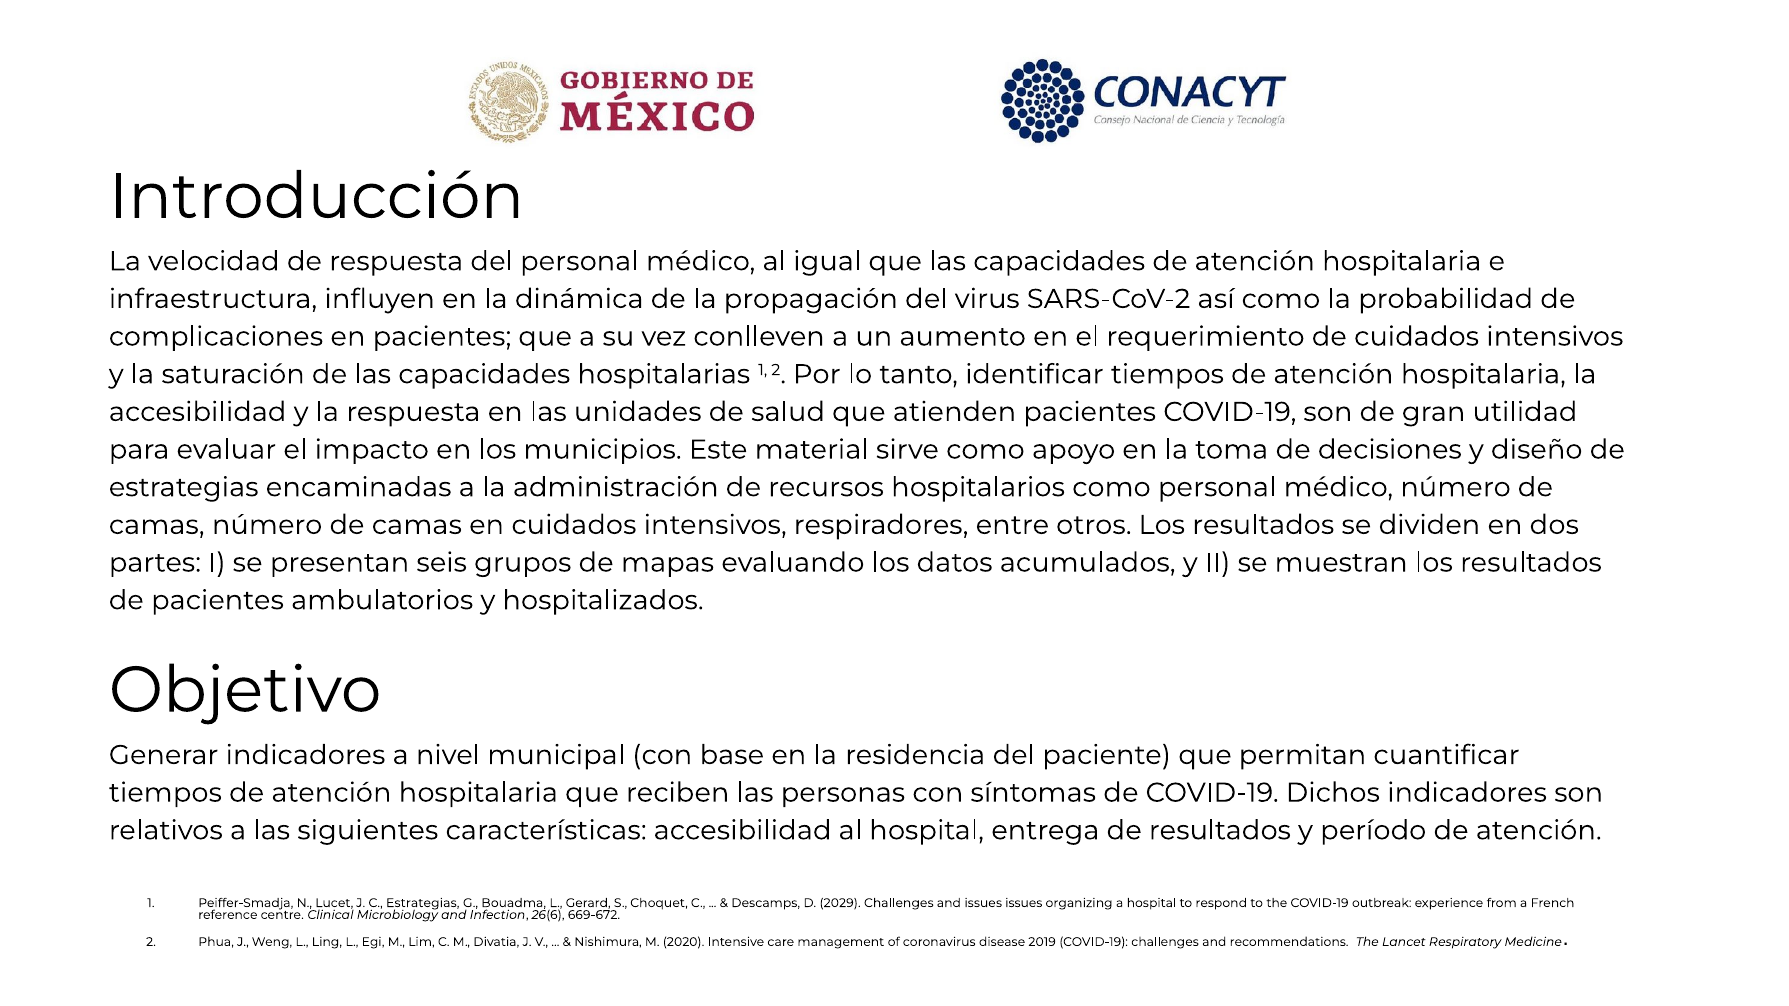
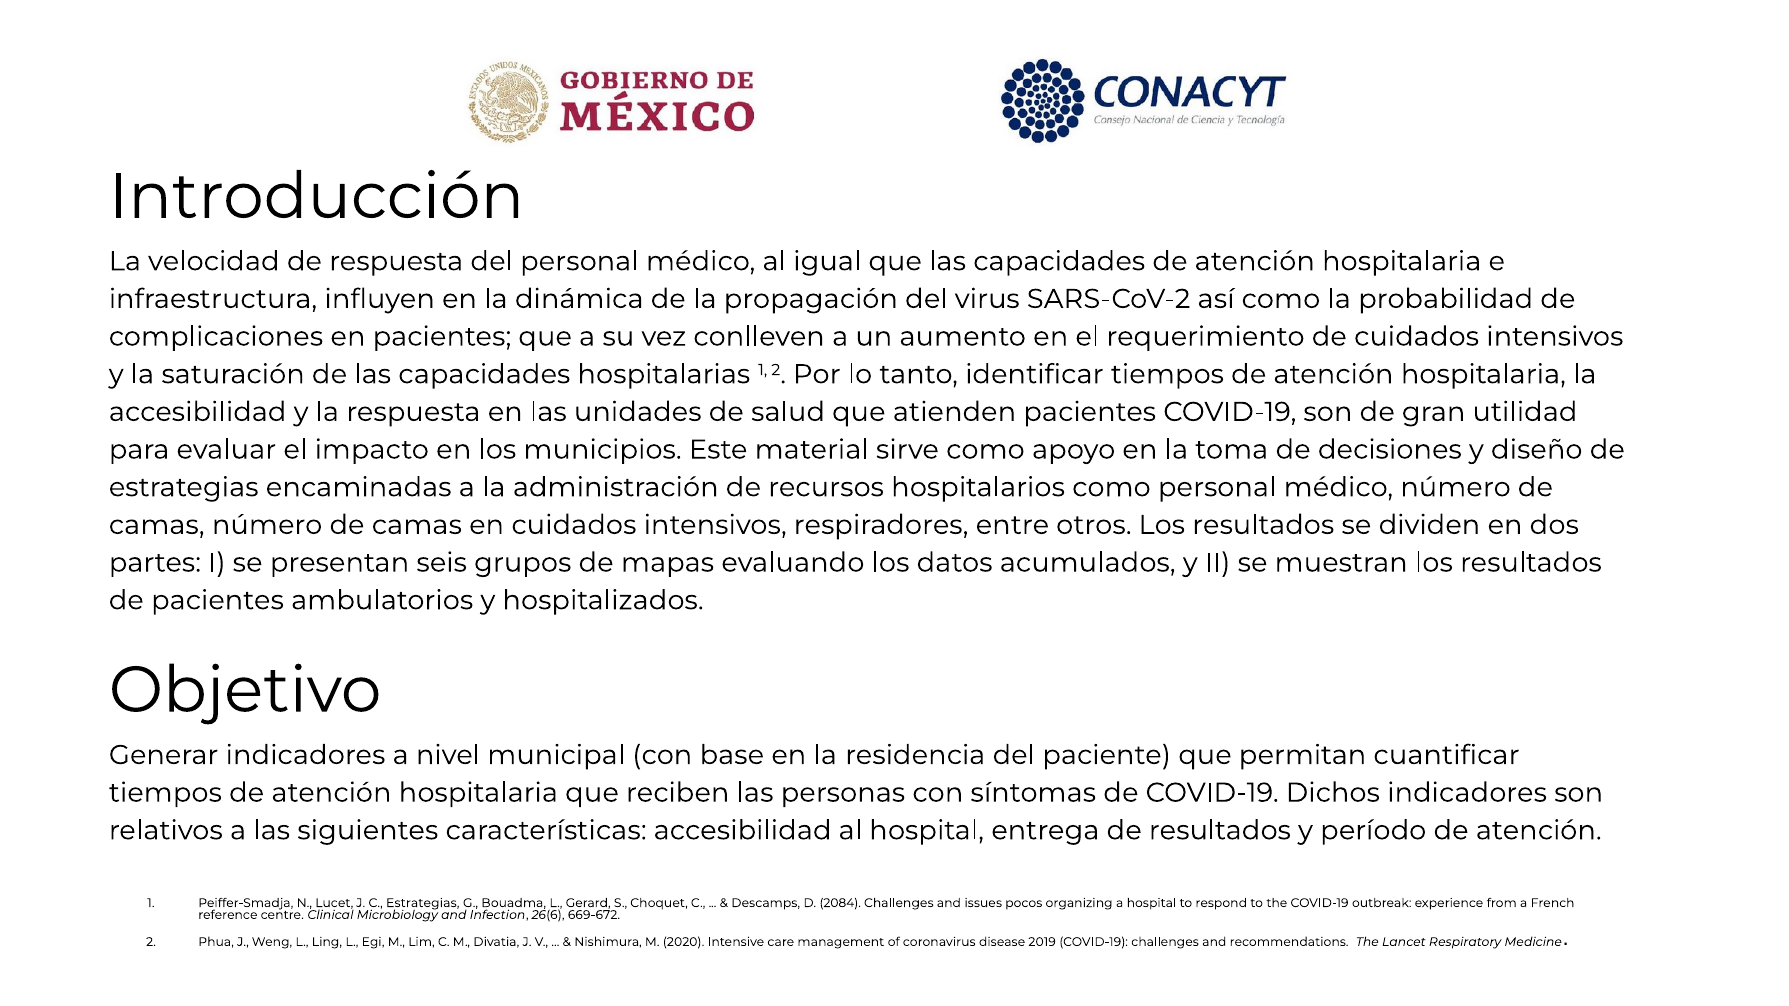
2029: 2029 -> 2084
issues issues: issues -> pocos
